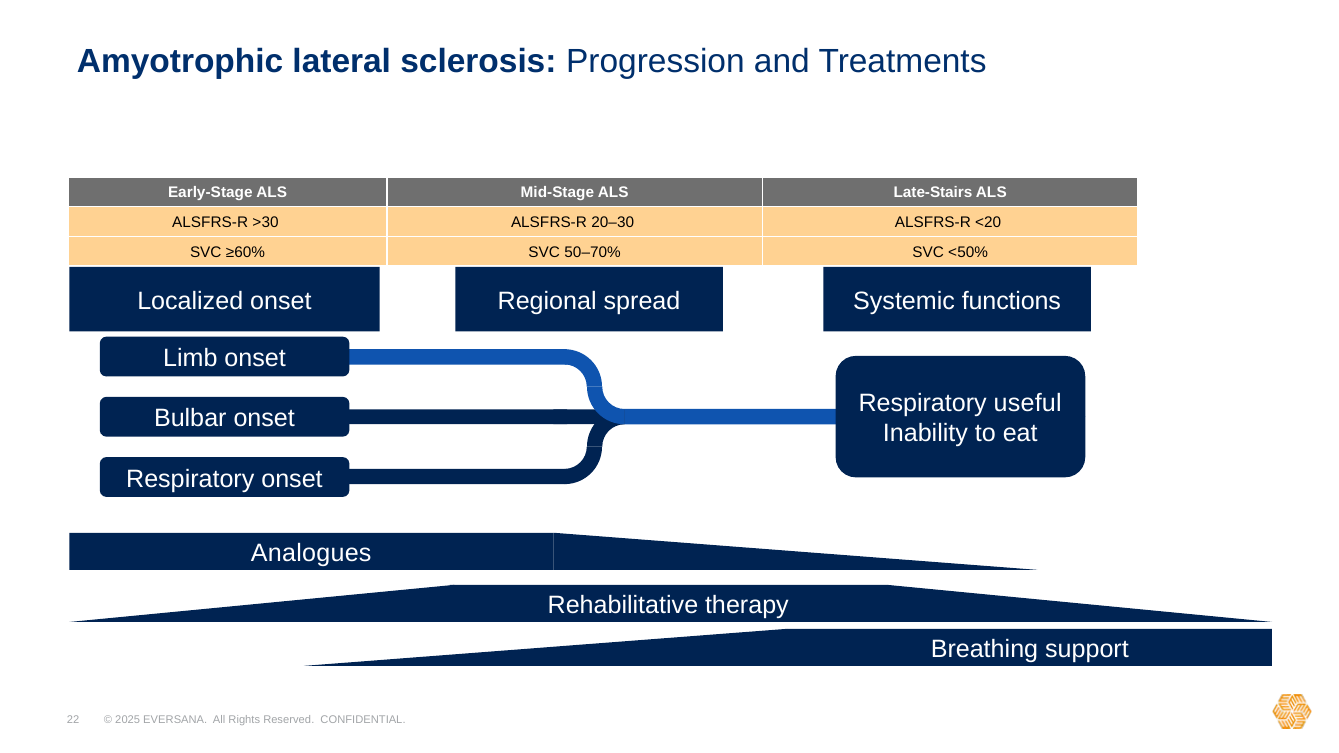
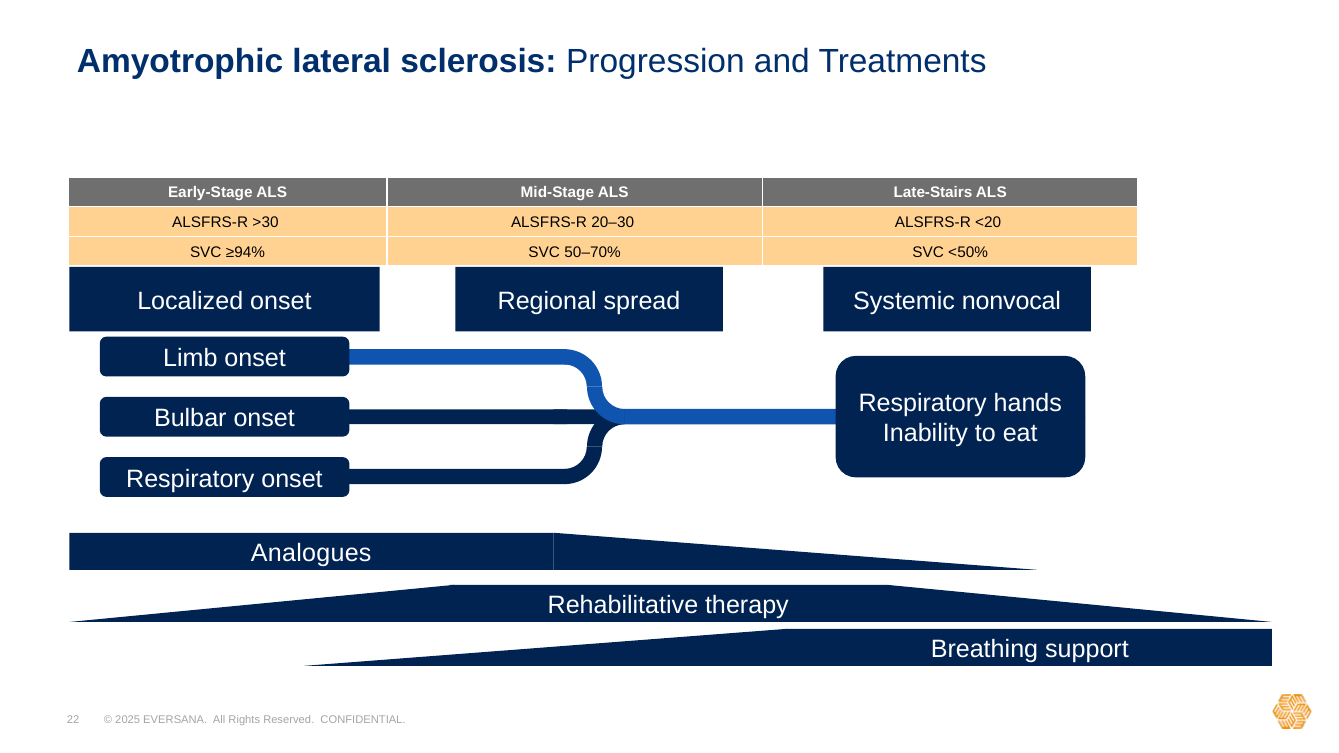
≥60%: ≥60% -> ≥94%
functions: functions -> nonvocal
useful: useful -> hands
